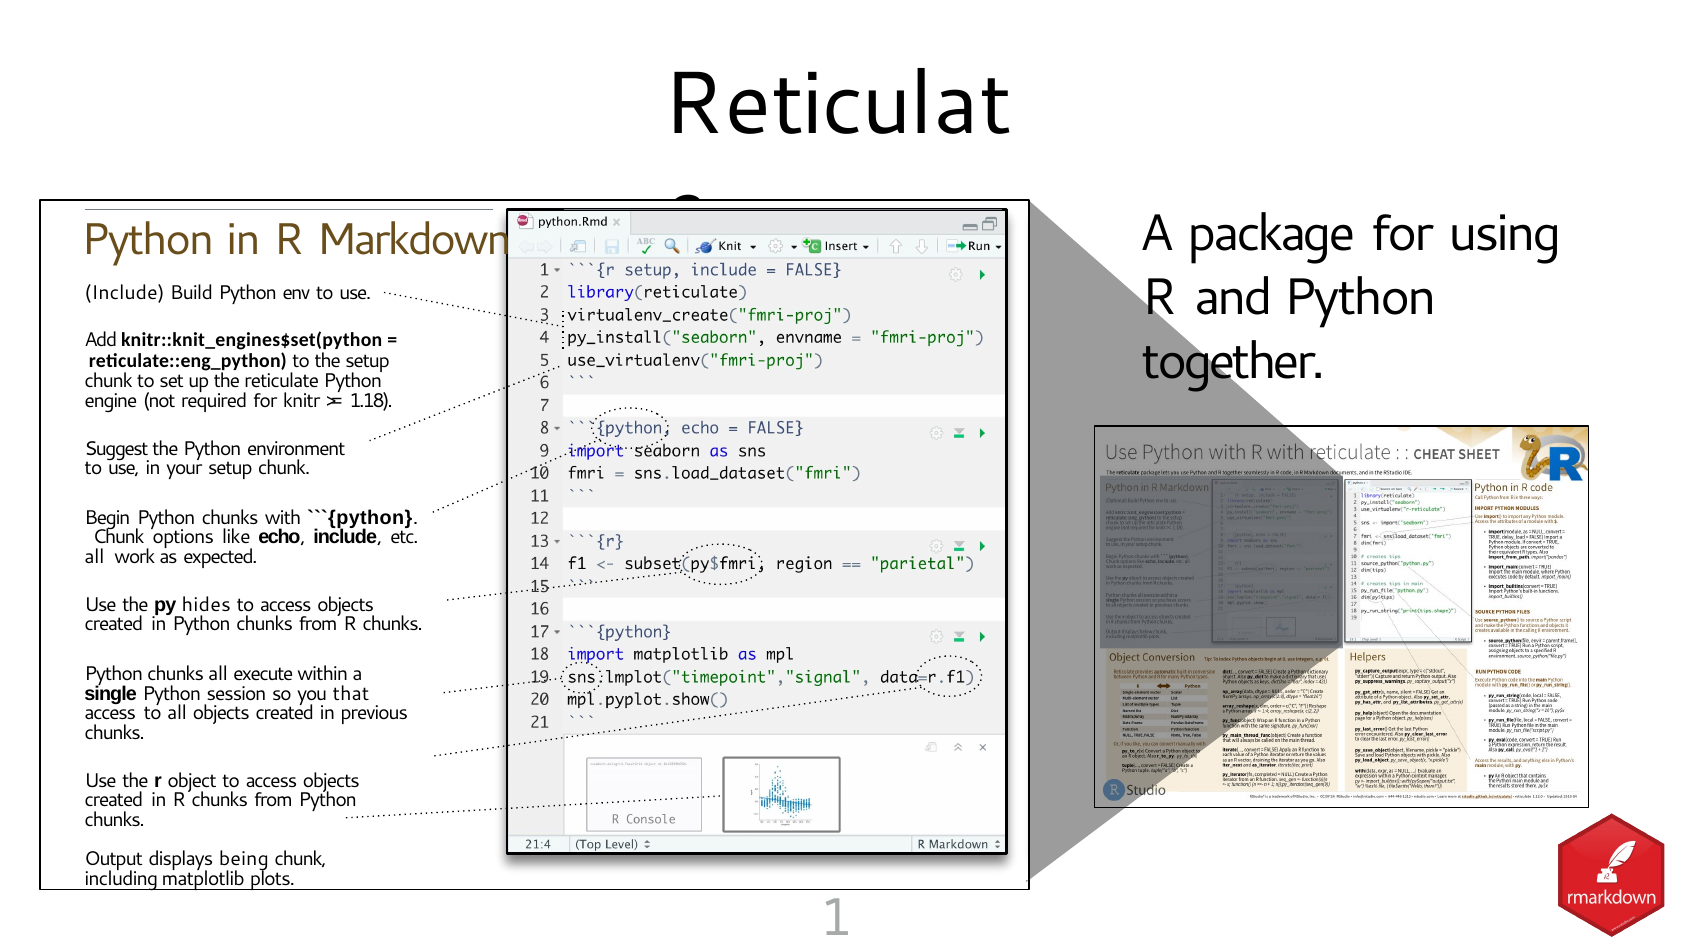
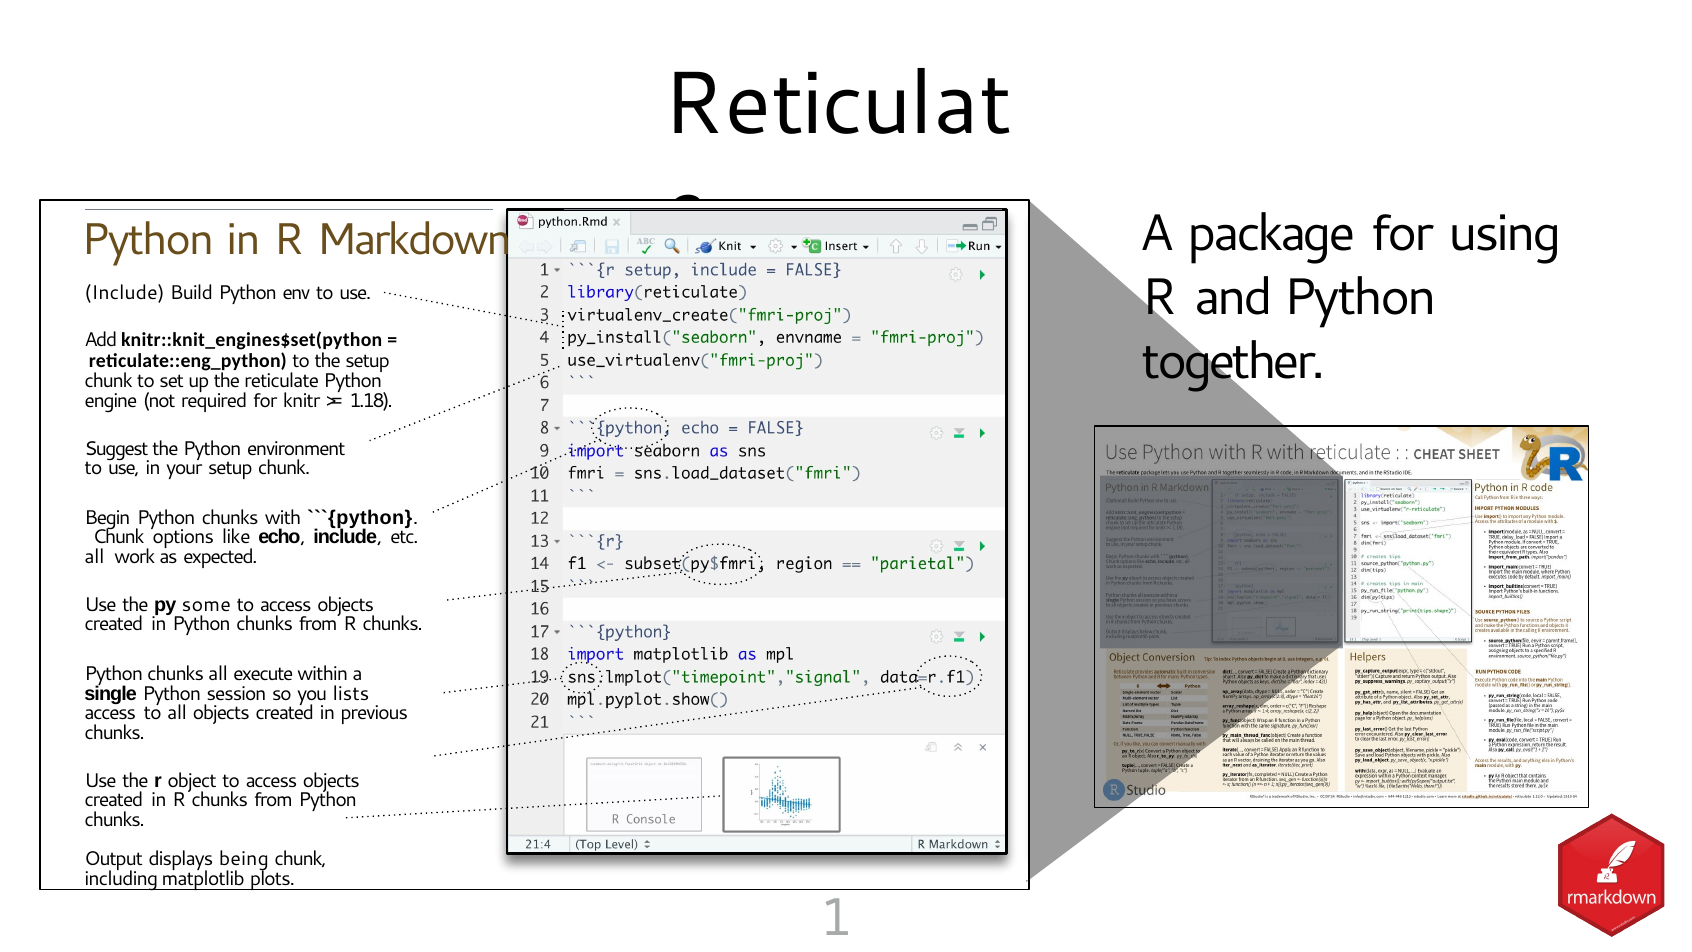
hides: hides -> some
that: that -> lists
